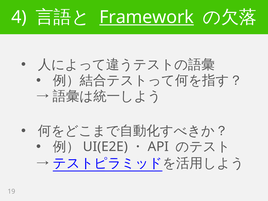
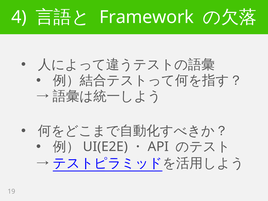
Framework underline: present -> none
